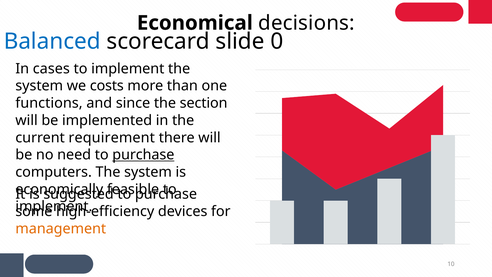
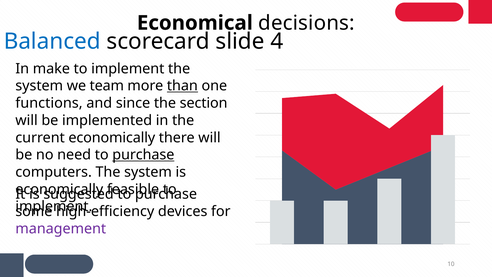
0: 0 -> 4
cases: cases -> make
costs: costs -> team
than underline: none -> present
current requirement: requirement -> economically
management colour: orange -> purple
